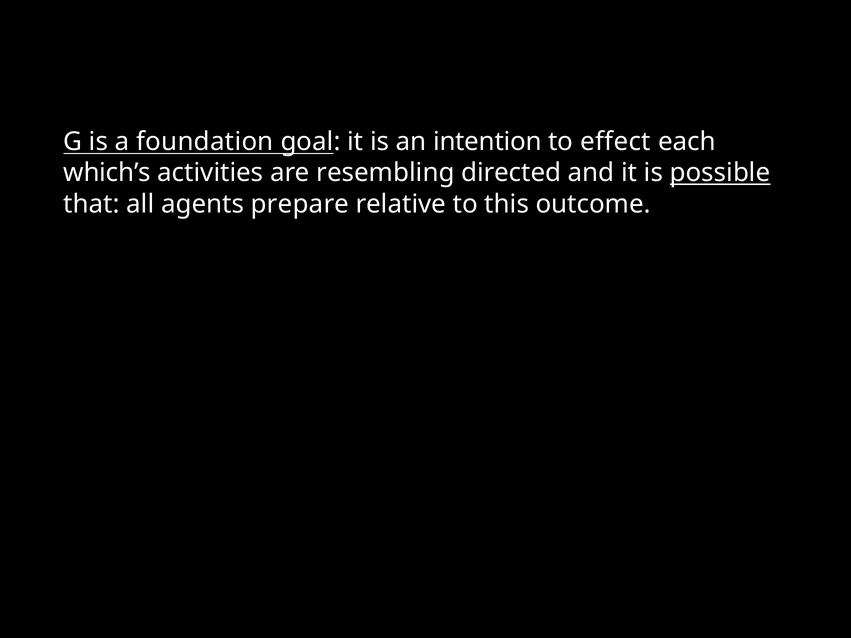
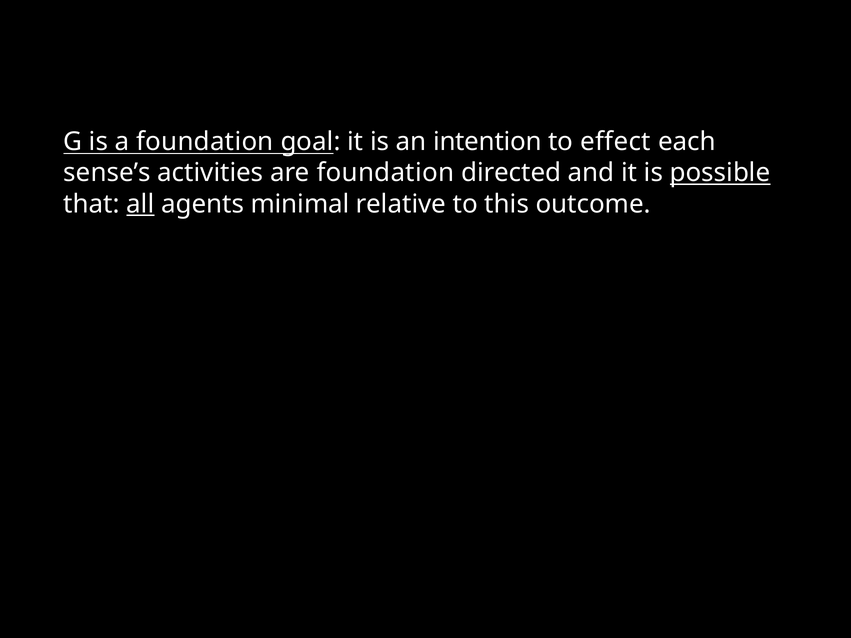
which’s: which’s -> sense’s
are resembling: resembling -> foundation
all underline: none -> present
prepare: prepare -> minimal
